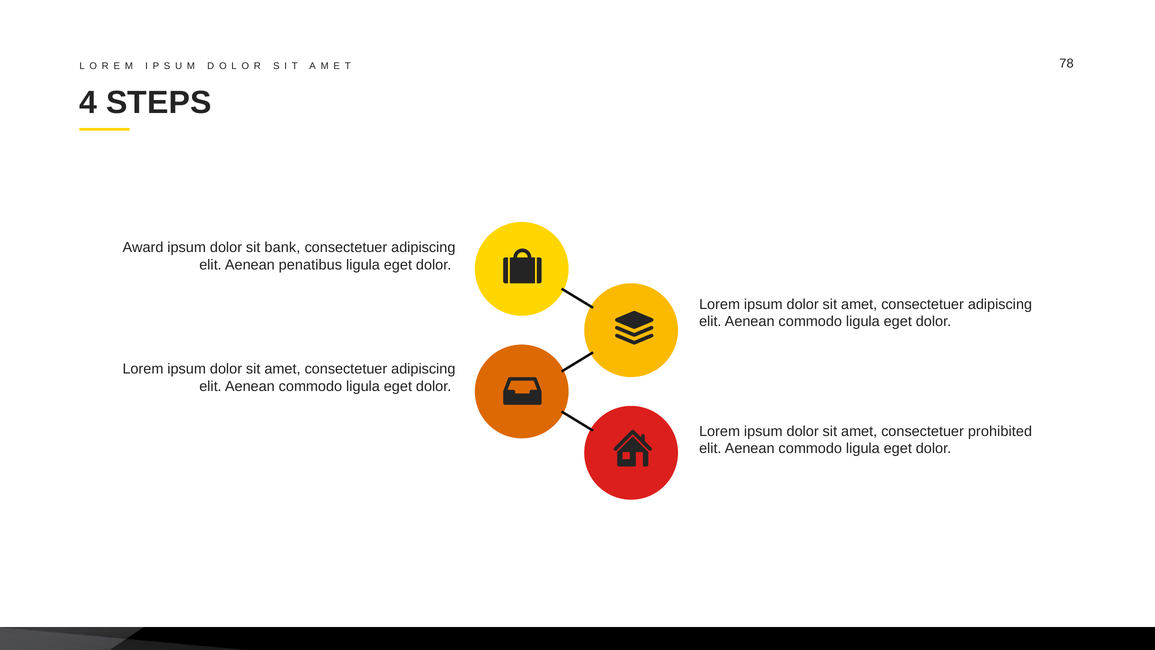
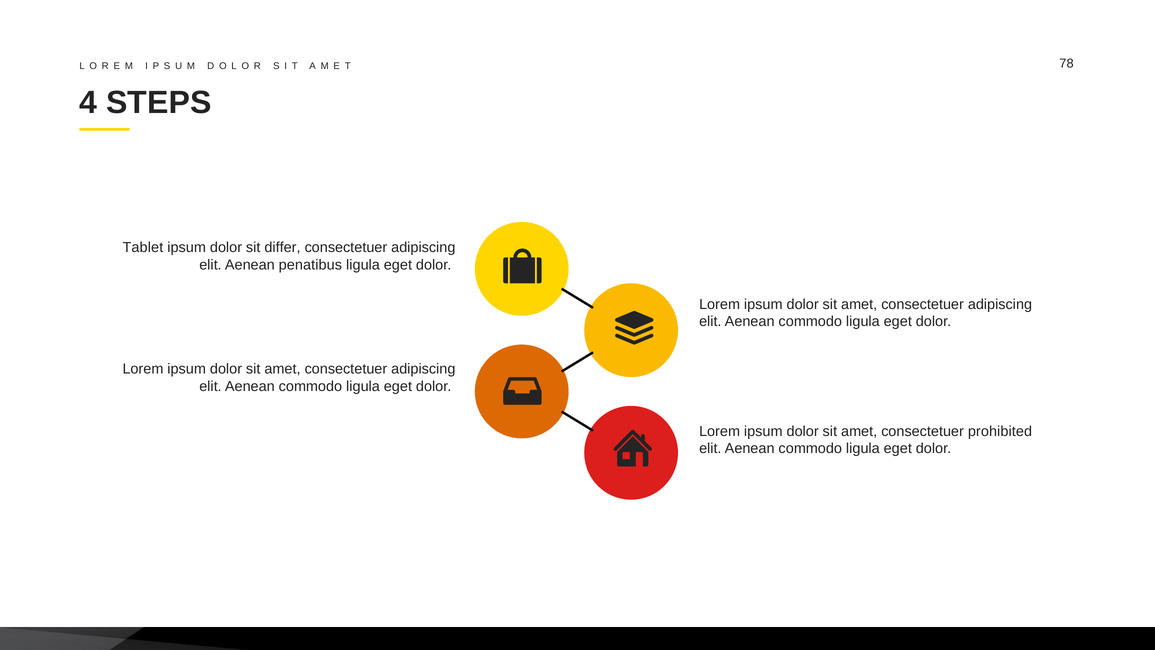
Award: Award -> Tablet
bank: bank -> differ
